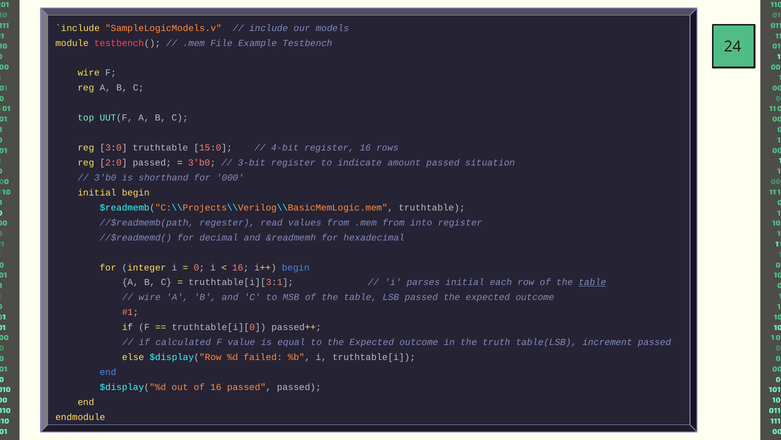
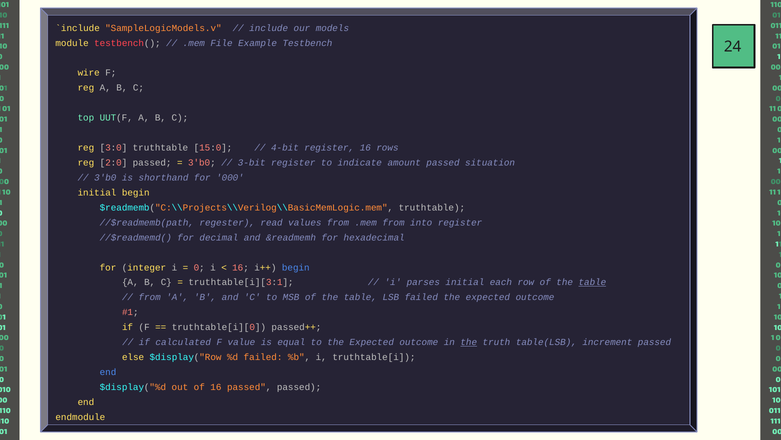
wire at (150, 297): wire -> from
LSB passed: passed -> failed
the at (469, 342) underline: none -> present
